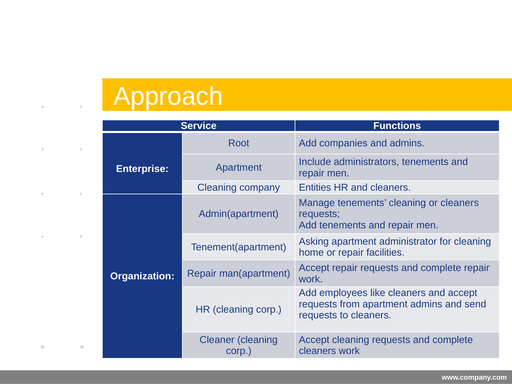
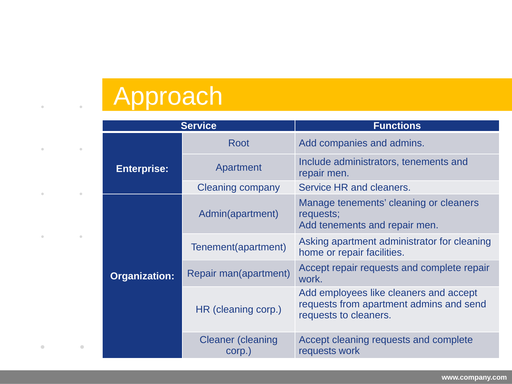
company Entities: Entities -> Service
cleaners at (317, 351): cleaners -> requests
